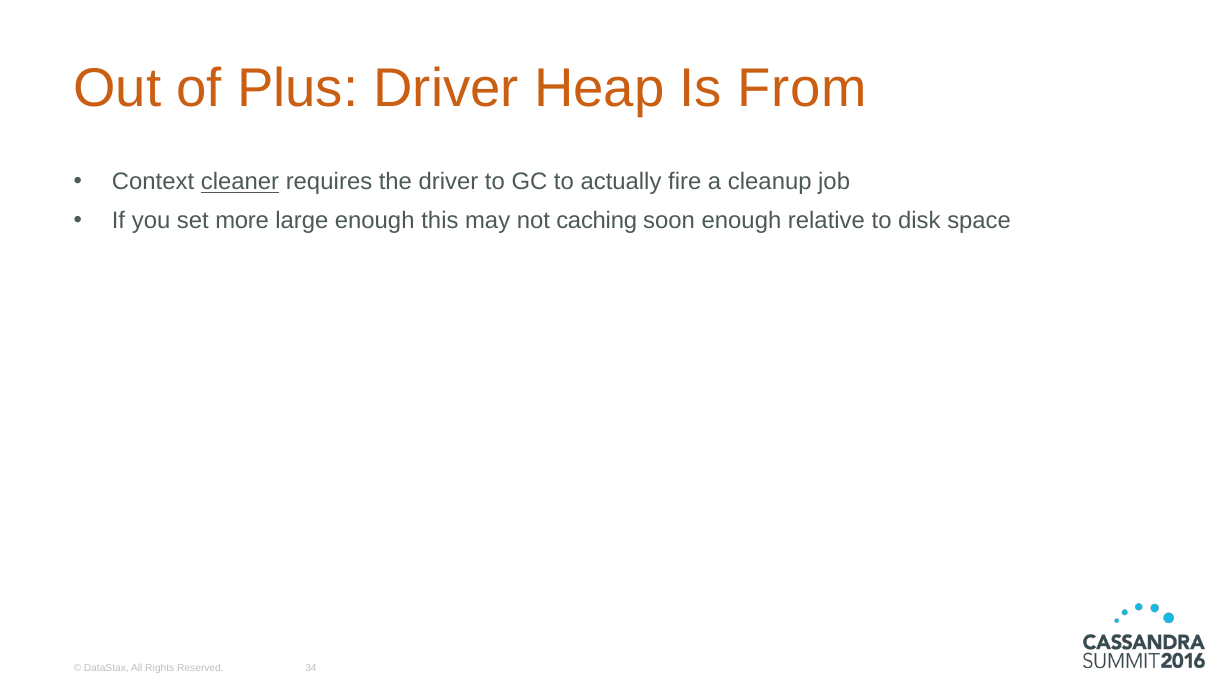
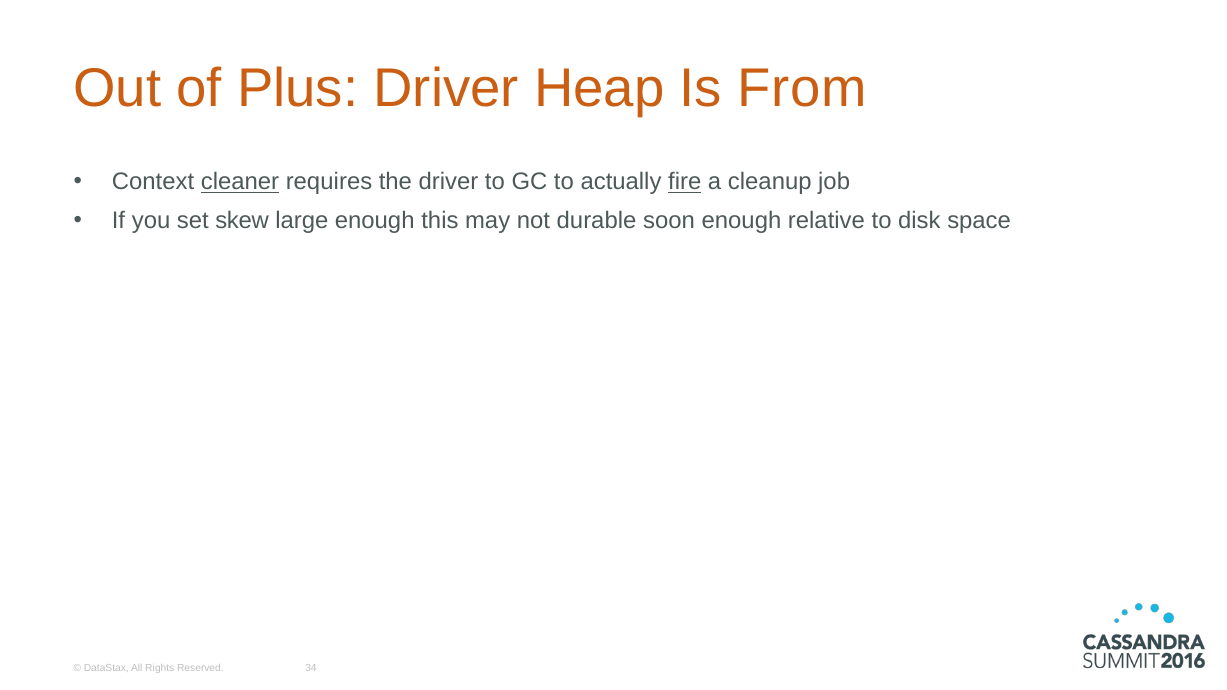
fire underline: none -> present
more: more -> skew
caching: caching -> durable
